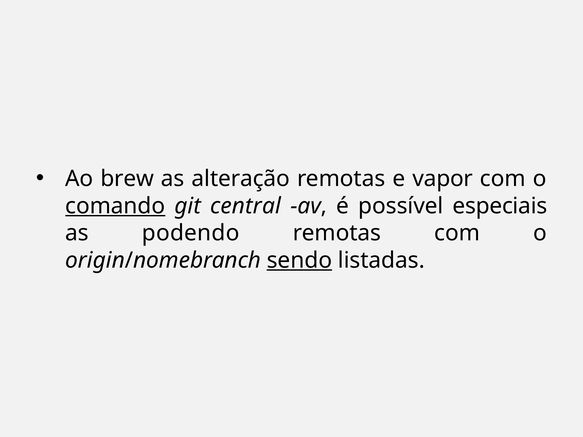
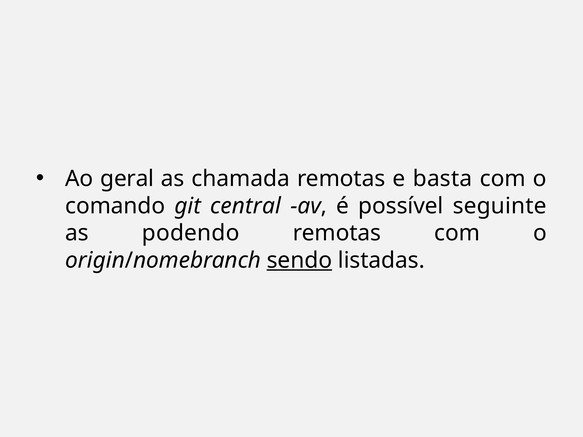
brew: brew -> geral
alteração: alteração -> chamada
vapor: vapor -> basta
comando underline: present -> none
especiais: especiais -> seguinte
